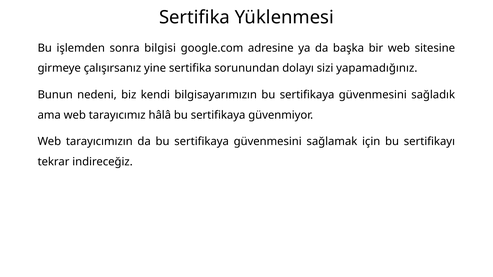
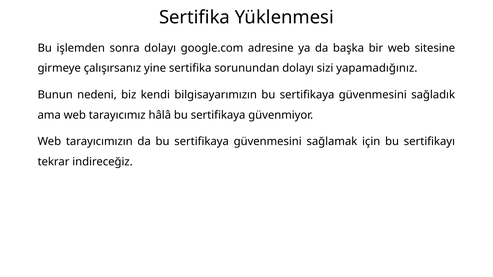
sonra bilgisi: bilgisi -> dolayı
